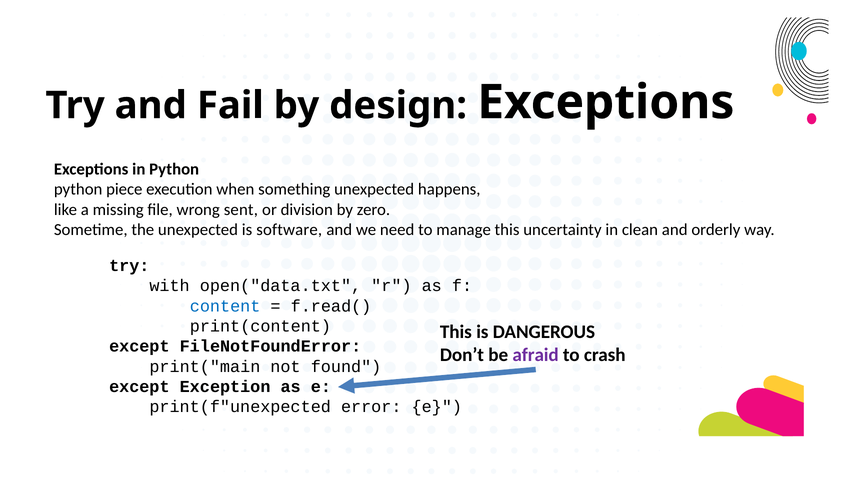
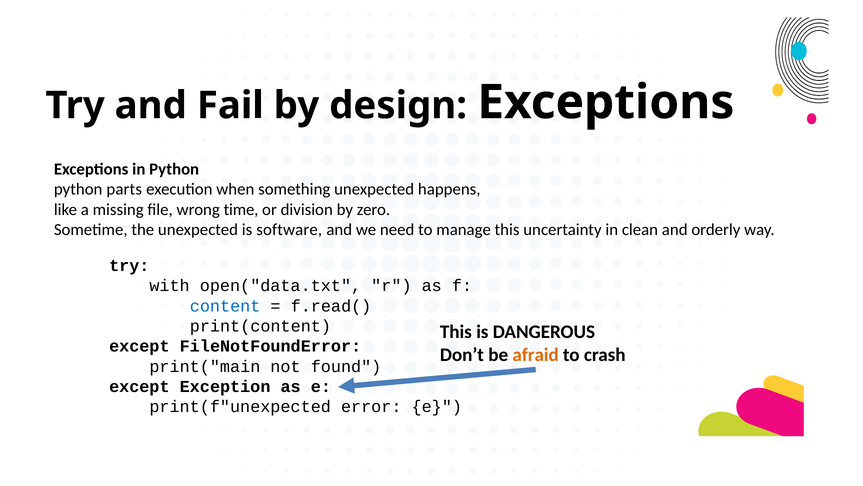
piece: piece -> parts
sent: sent -> time
afraid colour: purple -> orange
